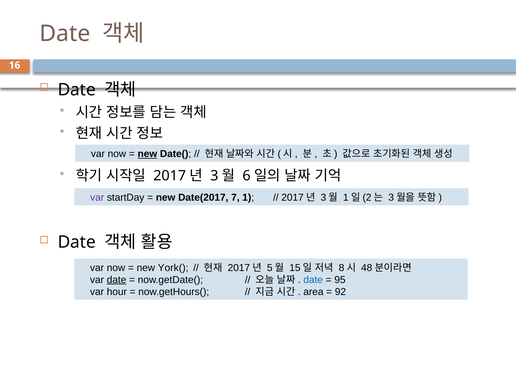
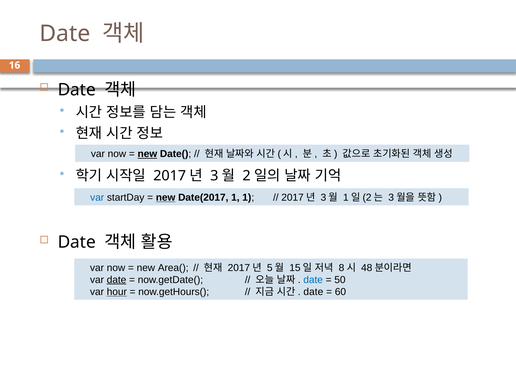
6: 6 -> 2
var at (97, 198) colour: purple -> blue
new at (166, 198) underline: none -> present
Date(2017 7: 7 -> 1
York(: York( -> Area(
95: 95 -> 50
hour underline: none -> present
area at (313, 292): area -> date
92: 92 -> 60
